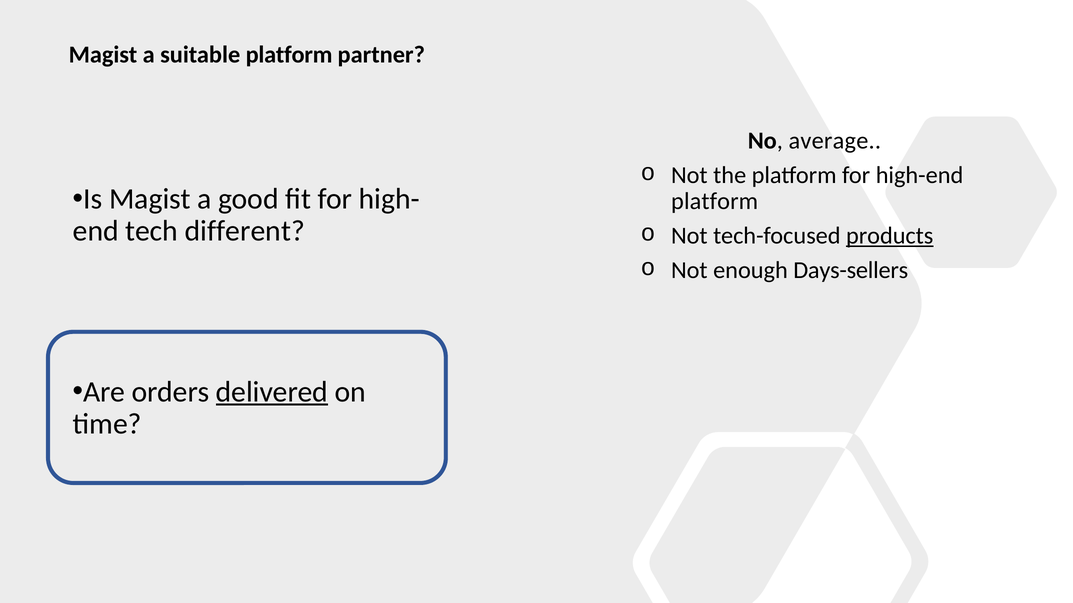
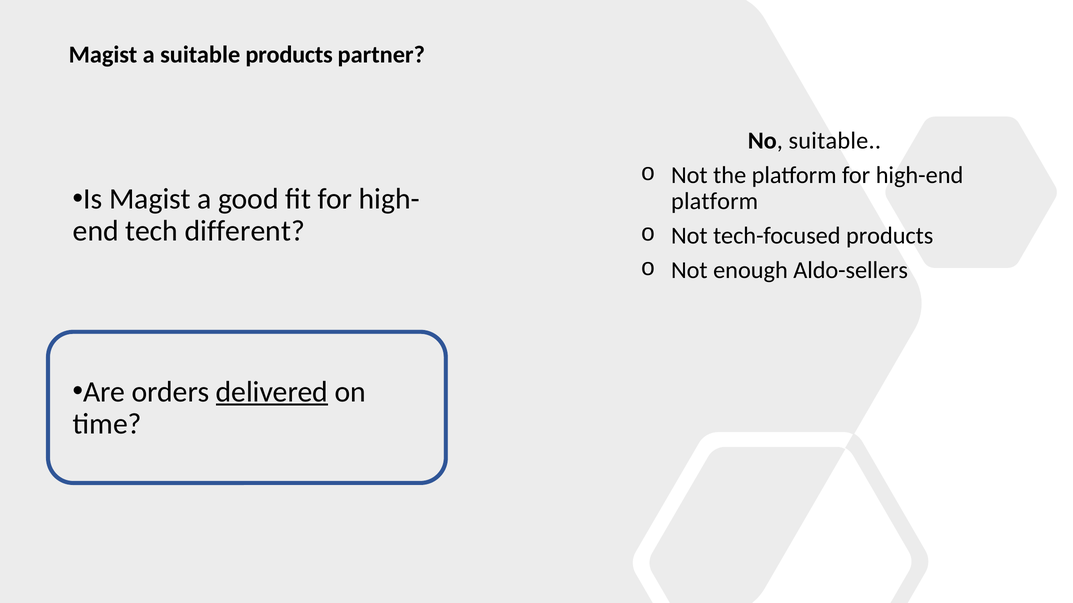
suitable platform: platform -> products
No average: average -> suitable
products at (890, 236) underline: present -> none
Days-sellers: Days-sellers -> Aldo-sellers
